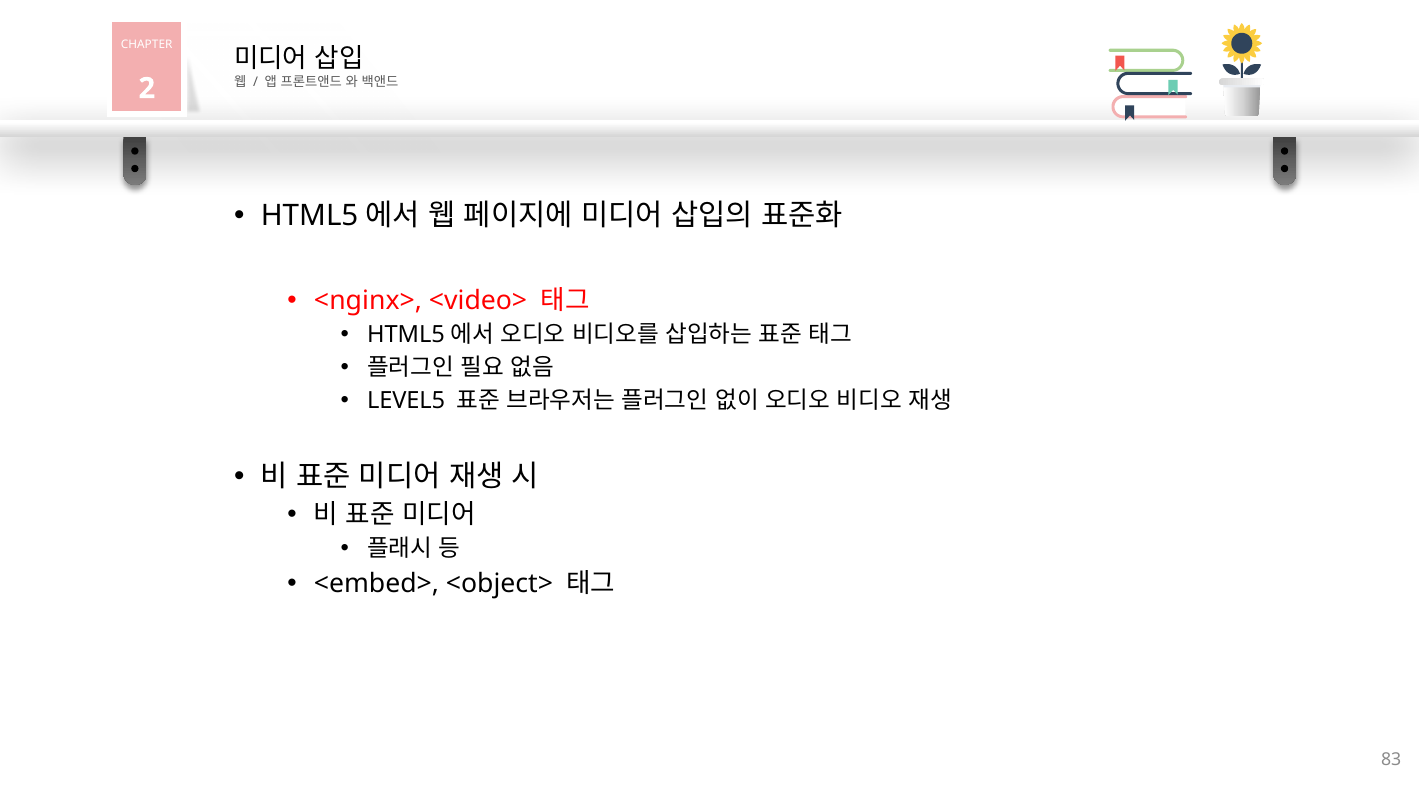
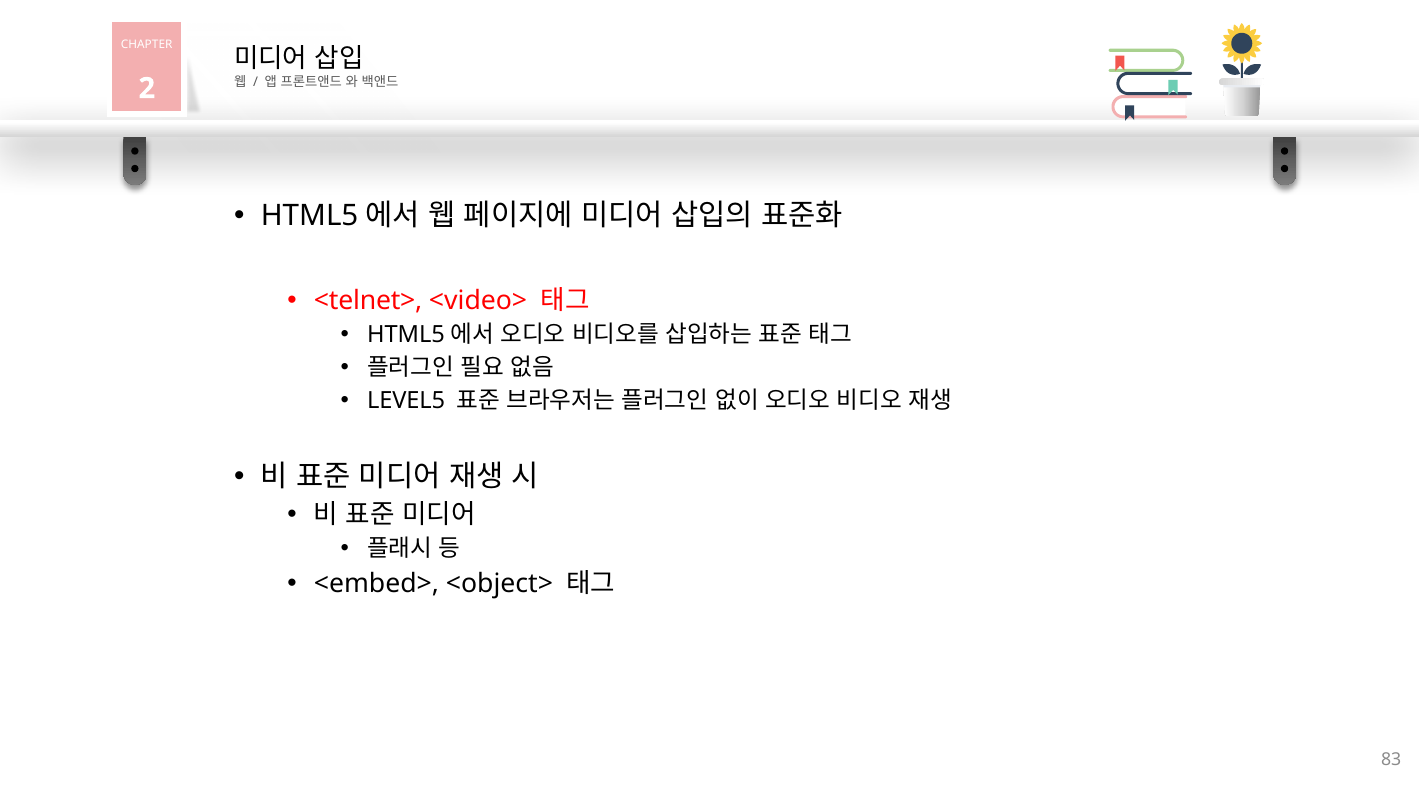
<nginx>: <nginx> -> <telnet>
